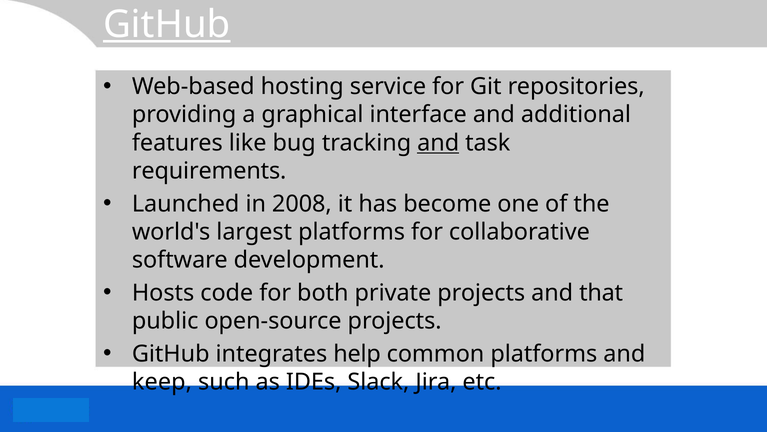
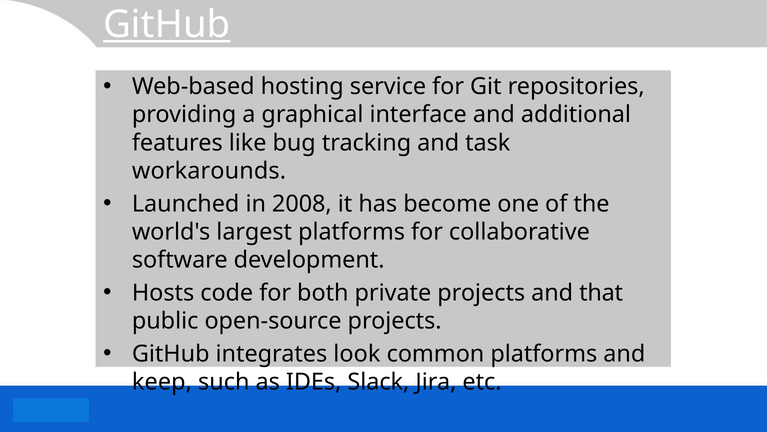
and at (438, 143) underline: present -> none
requirements: requirements -> workarounds
help: help -> look
